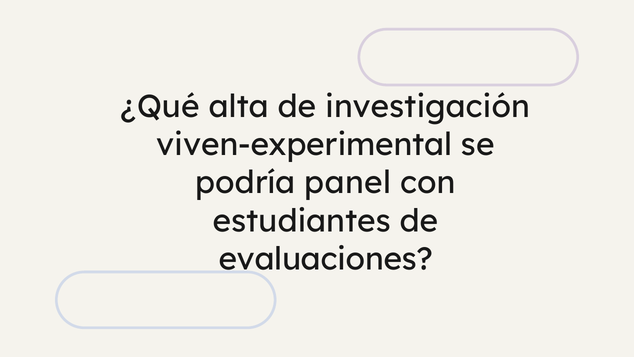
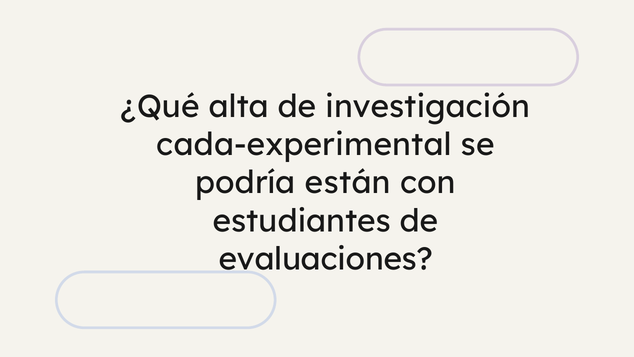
viven-experimental: viven-experimental -> cada-experimental
panel: panel -> están
